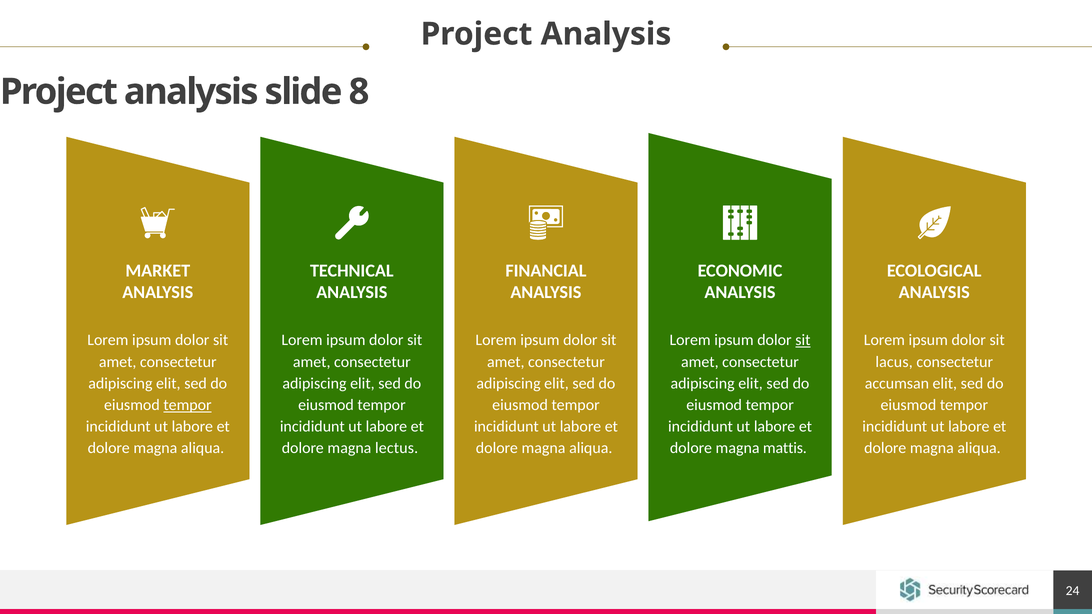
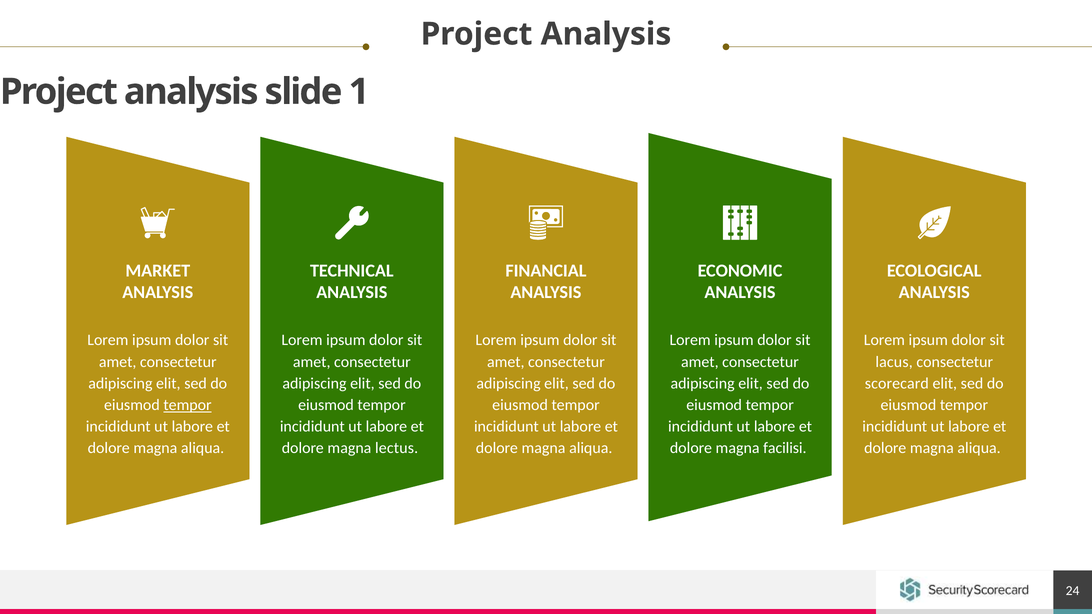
8: 8 -> 1
sit at (803, 340) underline: present -> none
accumsan: accumsan -> scorecard
mattis: mattis -> facilisi
